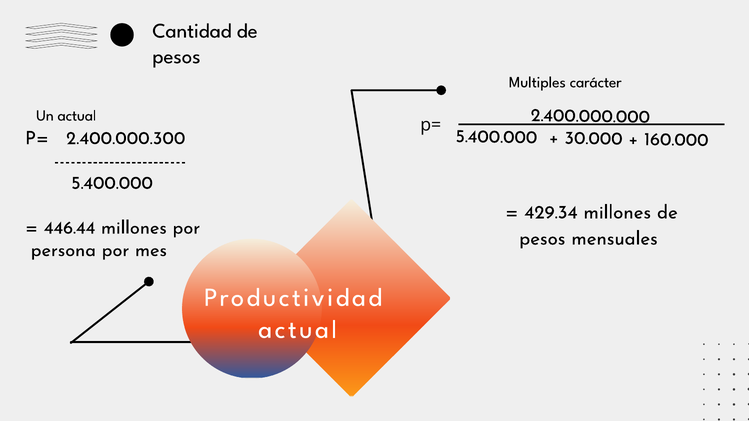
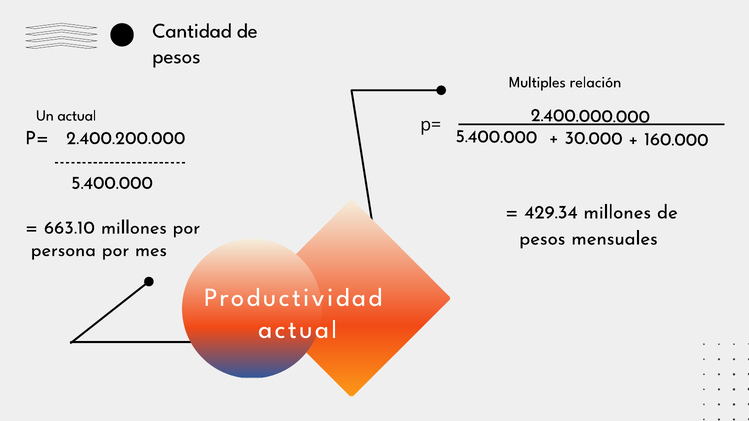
carácter: carácter -> relación
2.400.000.300: 2.400.000.300 -> 2.400.200.000
446.44: 446.44 -> 663.10
